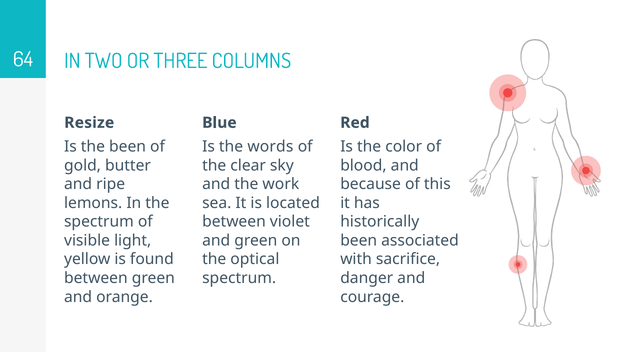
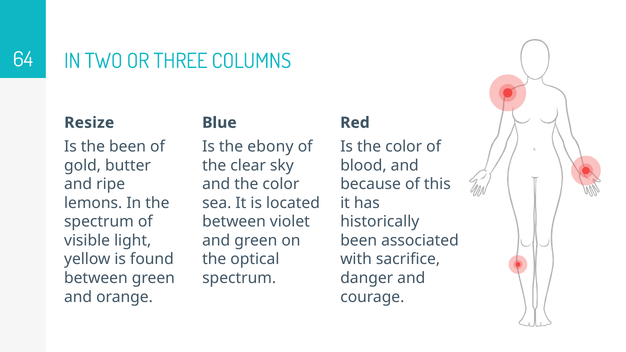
words: words -> ebony
and the work: work -> color
